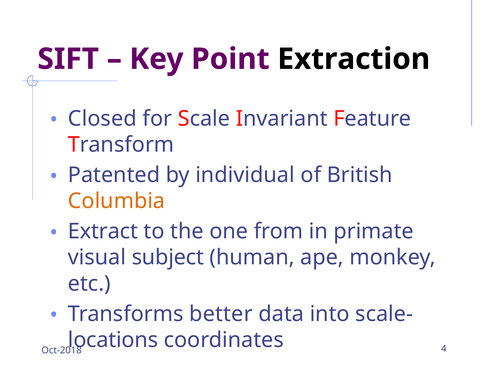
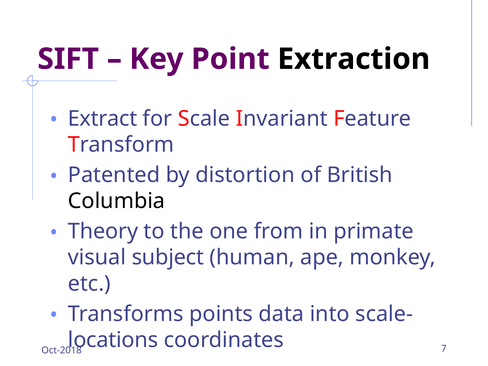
Closed: Closed -> Extract
individual: individual -> distortion
Columbia colour: orange -> black
Extract: Extract -> Theory
better: better -> points
4: 4 -> 7
